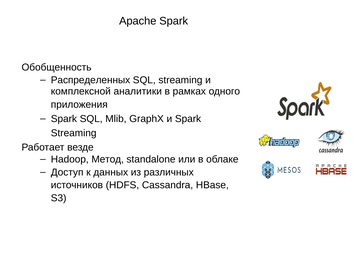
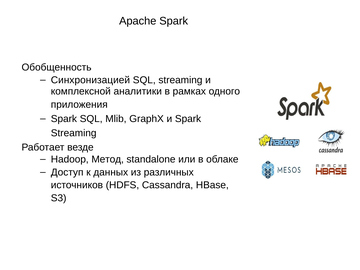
Распределенных: Распределенных -> Синхронизацией
